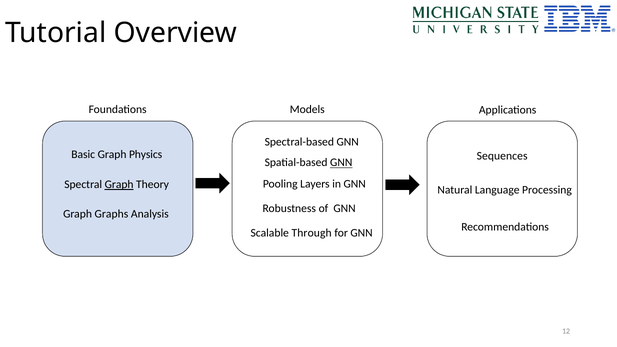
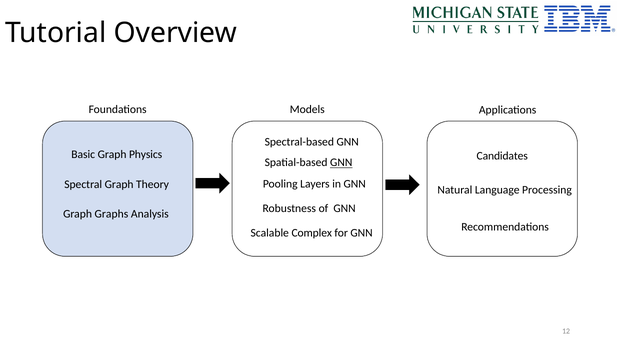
Sequences: Sequences -> Candidates
Graph at (119, 185) underline: present -> none
Through: Through -> Complex
